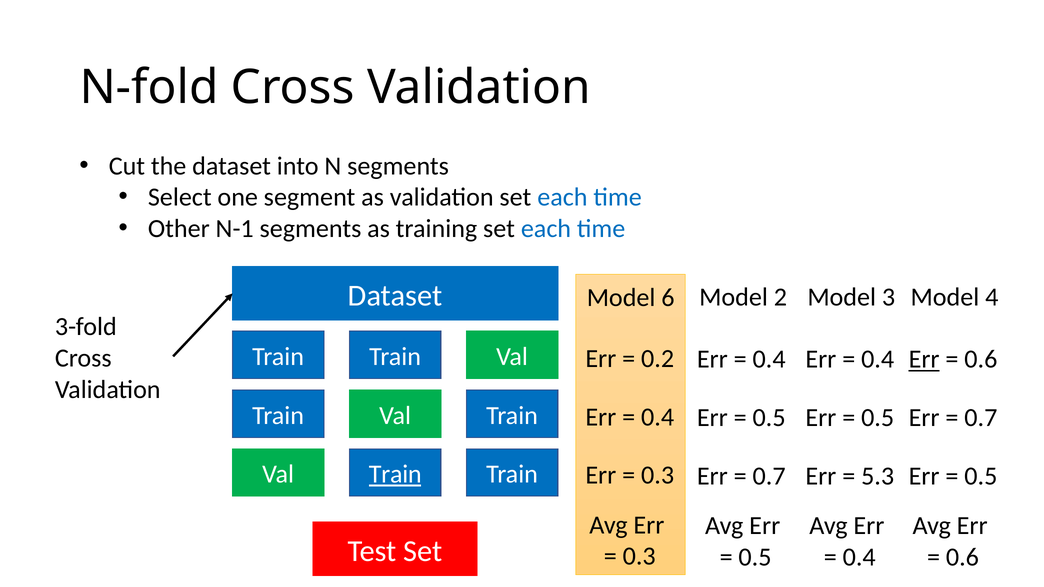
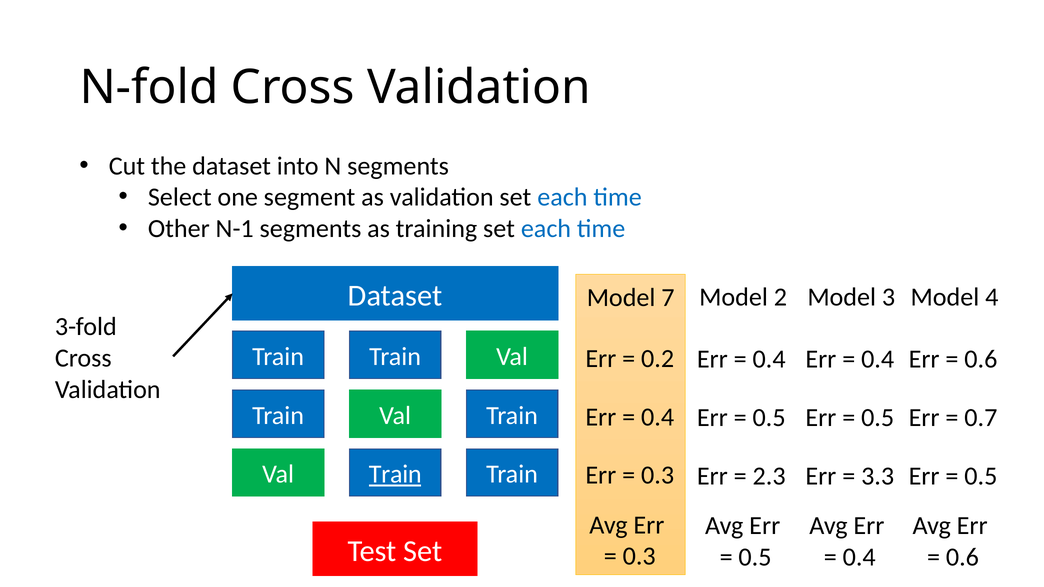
6: 6 -> 7
Err at (924, 360) underline: present -> none
0.7 at (769, 476): 0.7 -> 2.3
5.3: 5.3 -> 3.3
